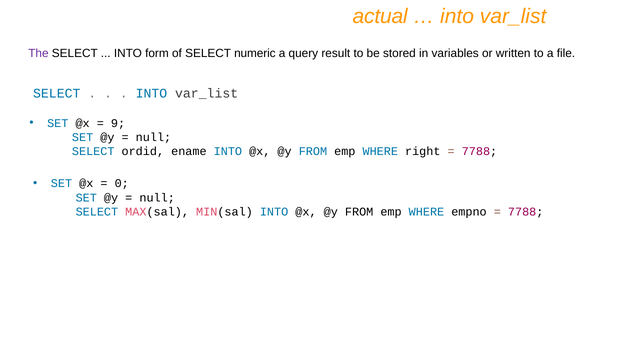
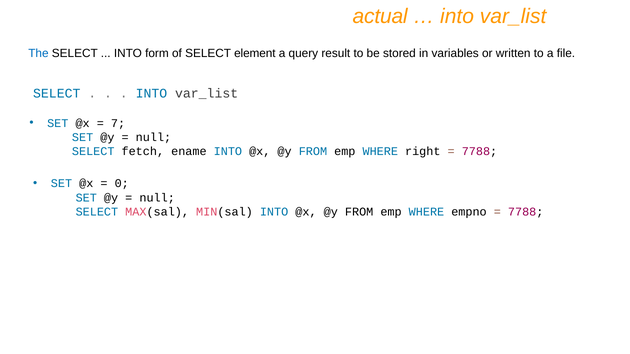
The colour: purple -> blue
numeric: numeric -> element
9: 9 -> 7
ordid: ordid -> fetch
